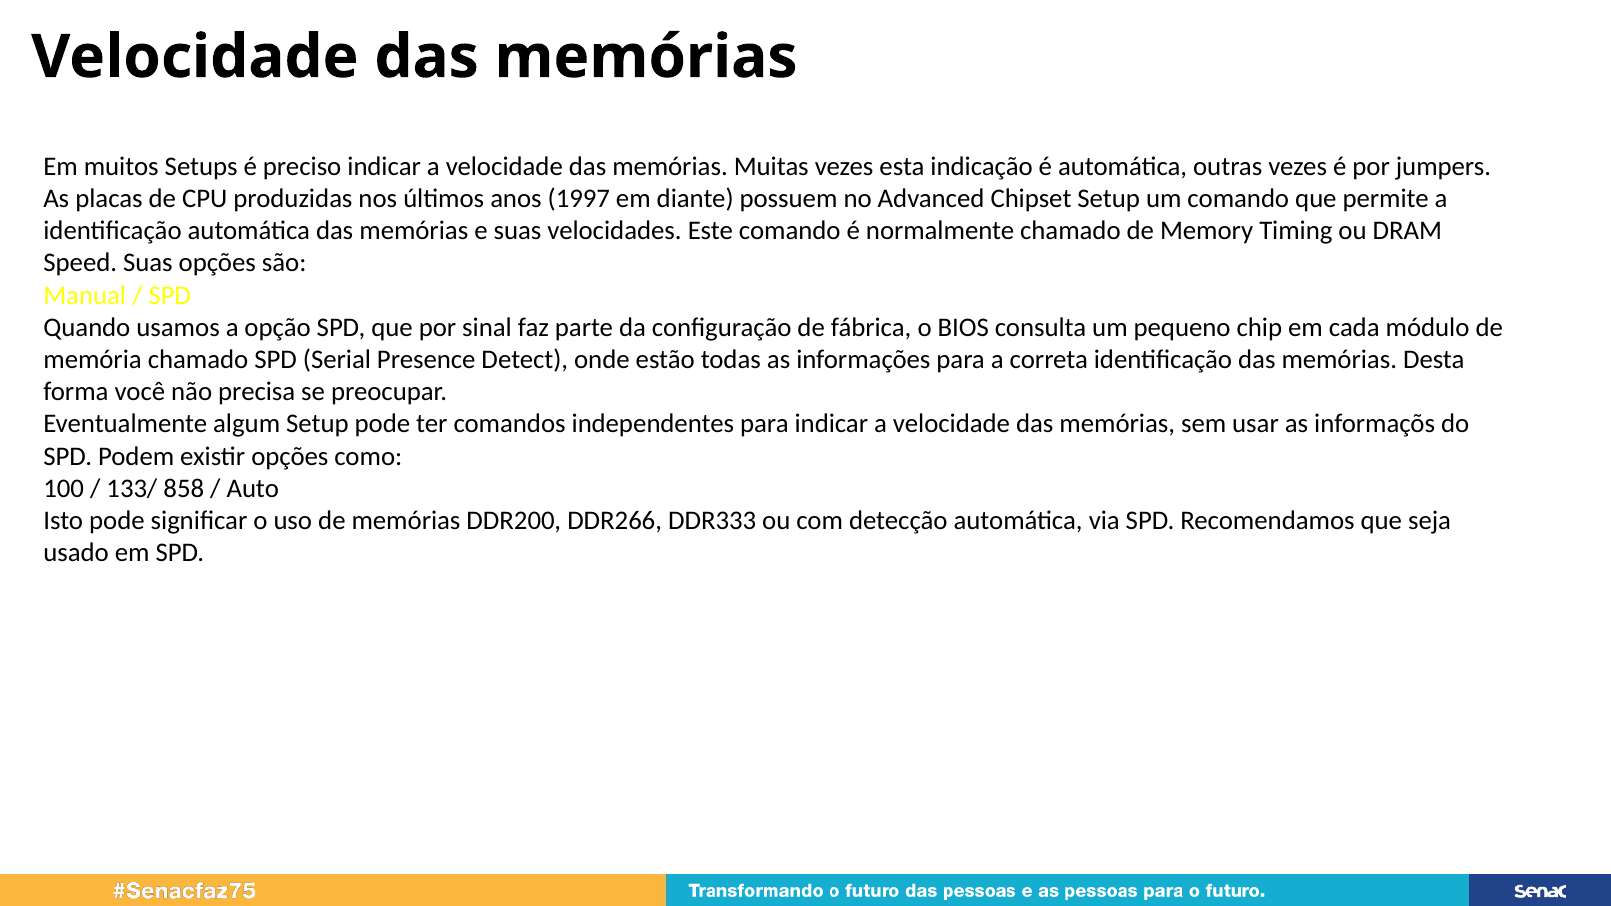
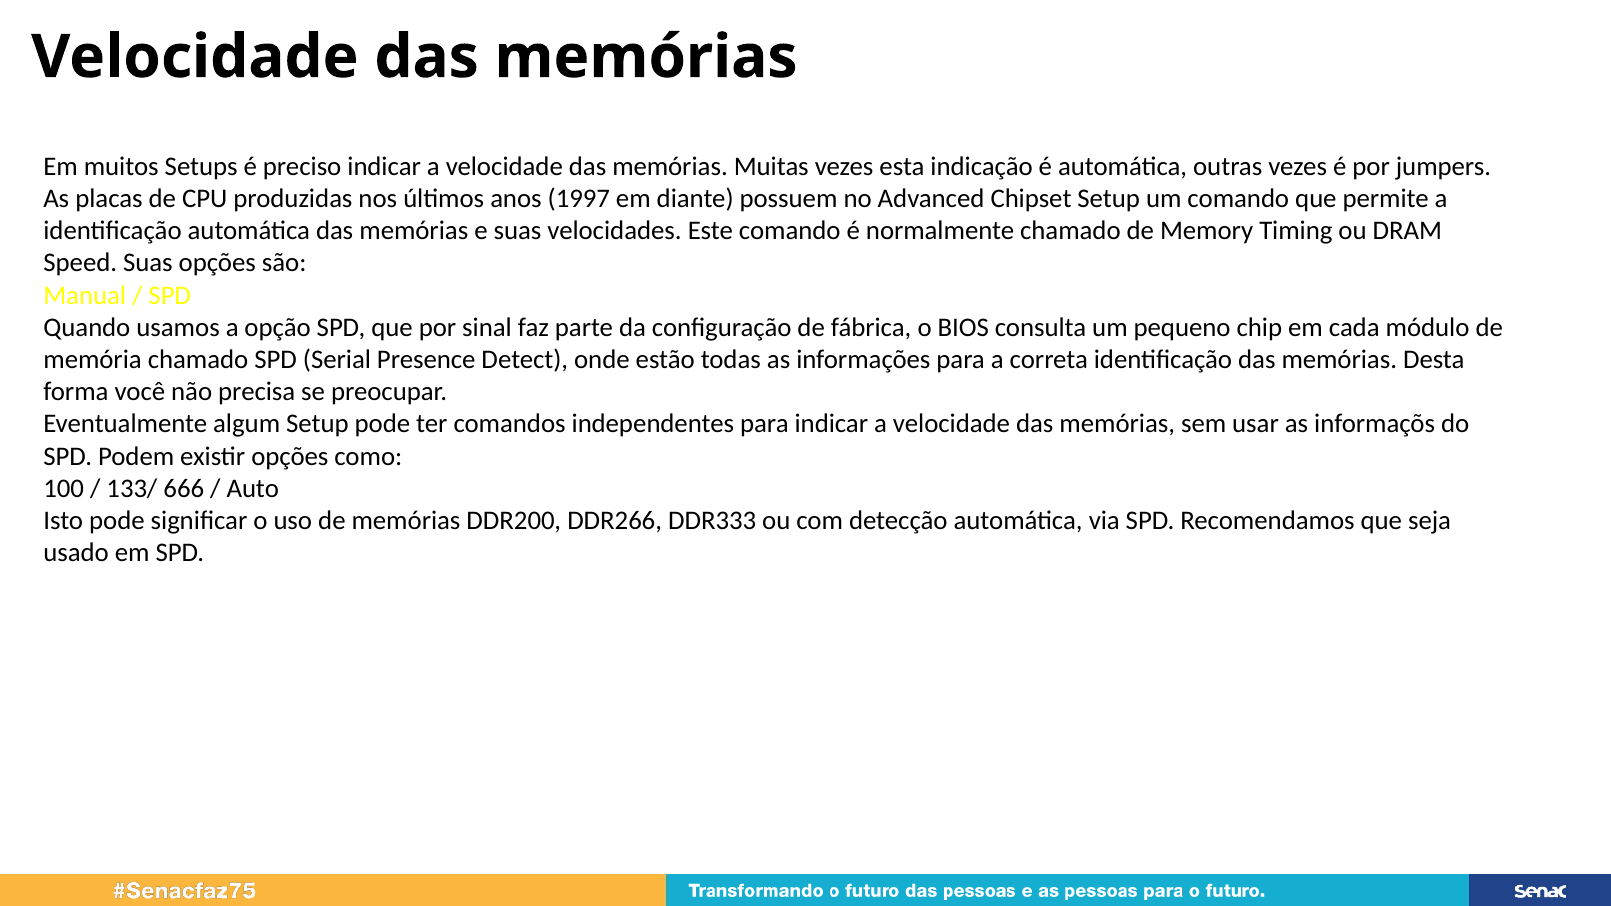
858: 858 -> 666
